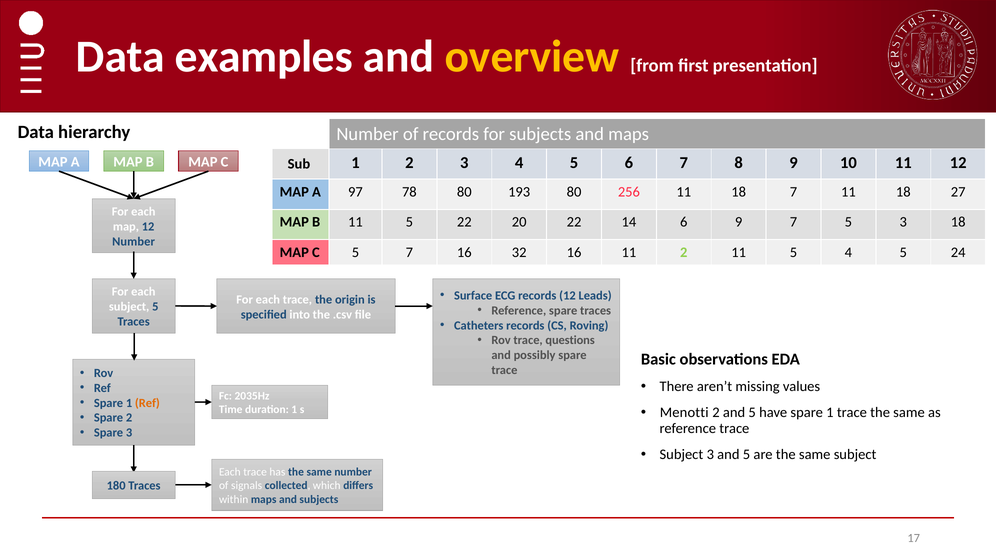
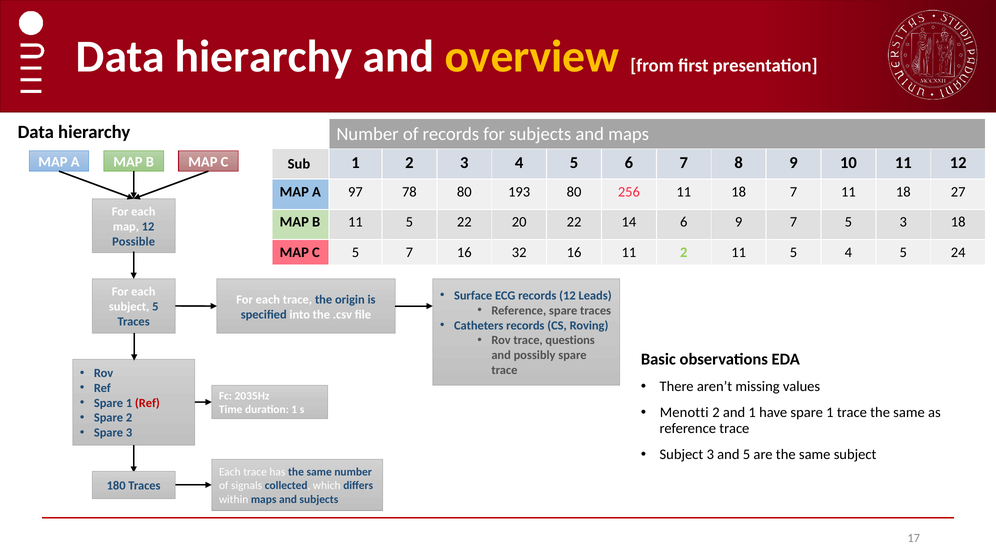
examples at (264, 56): examples -> hierarchy
Number at (134, 242): Number -> Possible
Ref at (147, 403) colour: orange -> red
2 and 5: 5 -> 1
